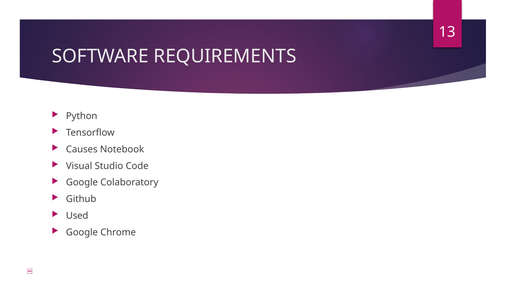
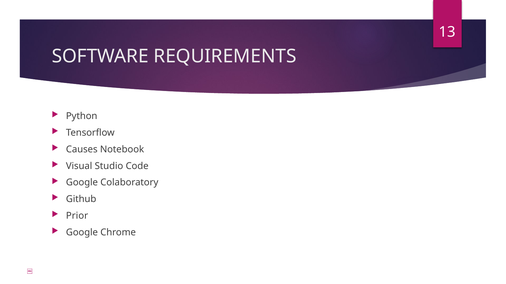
Used: Used -> Prior
